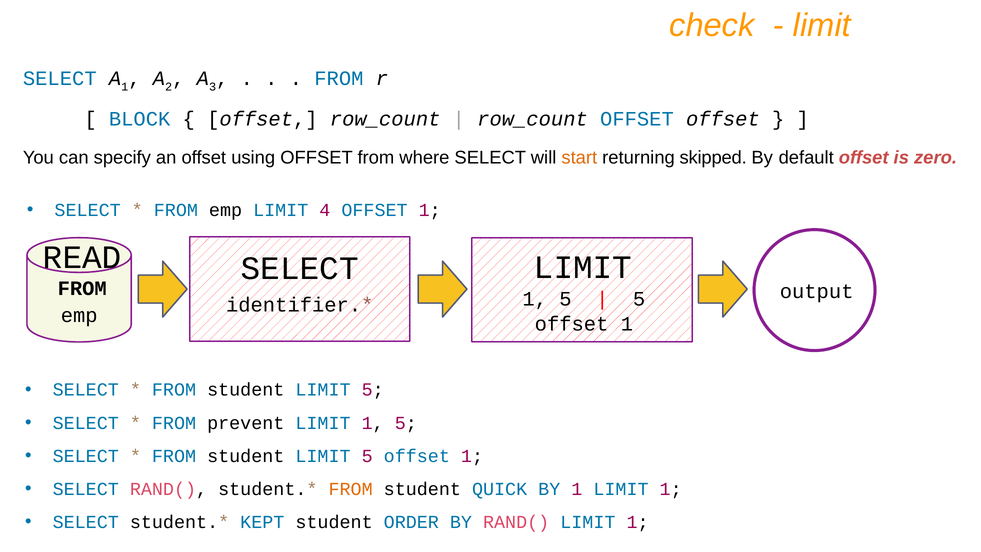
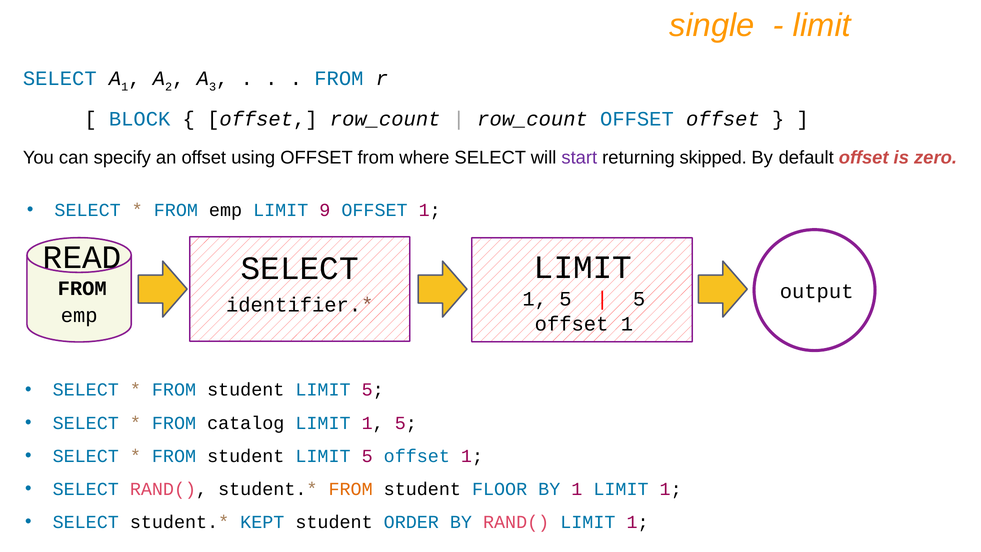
check: check -> single
start colour: orange -> purple
4: 4 -> 9
prevent: prevent -> catalog
QUICK: QUICK -> FLOOR
